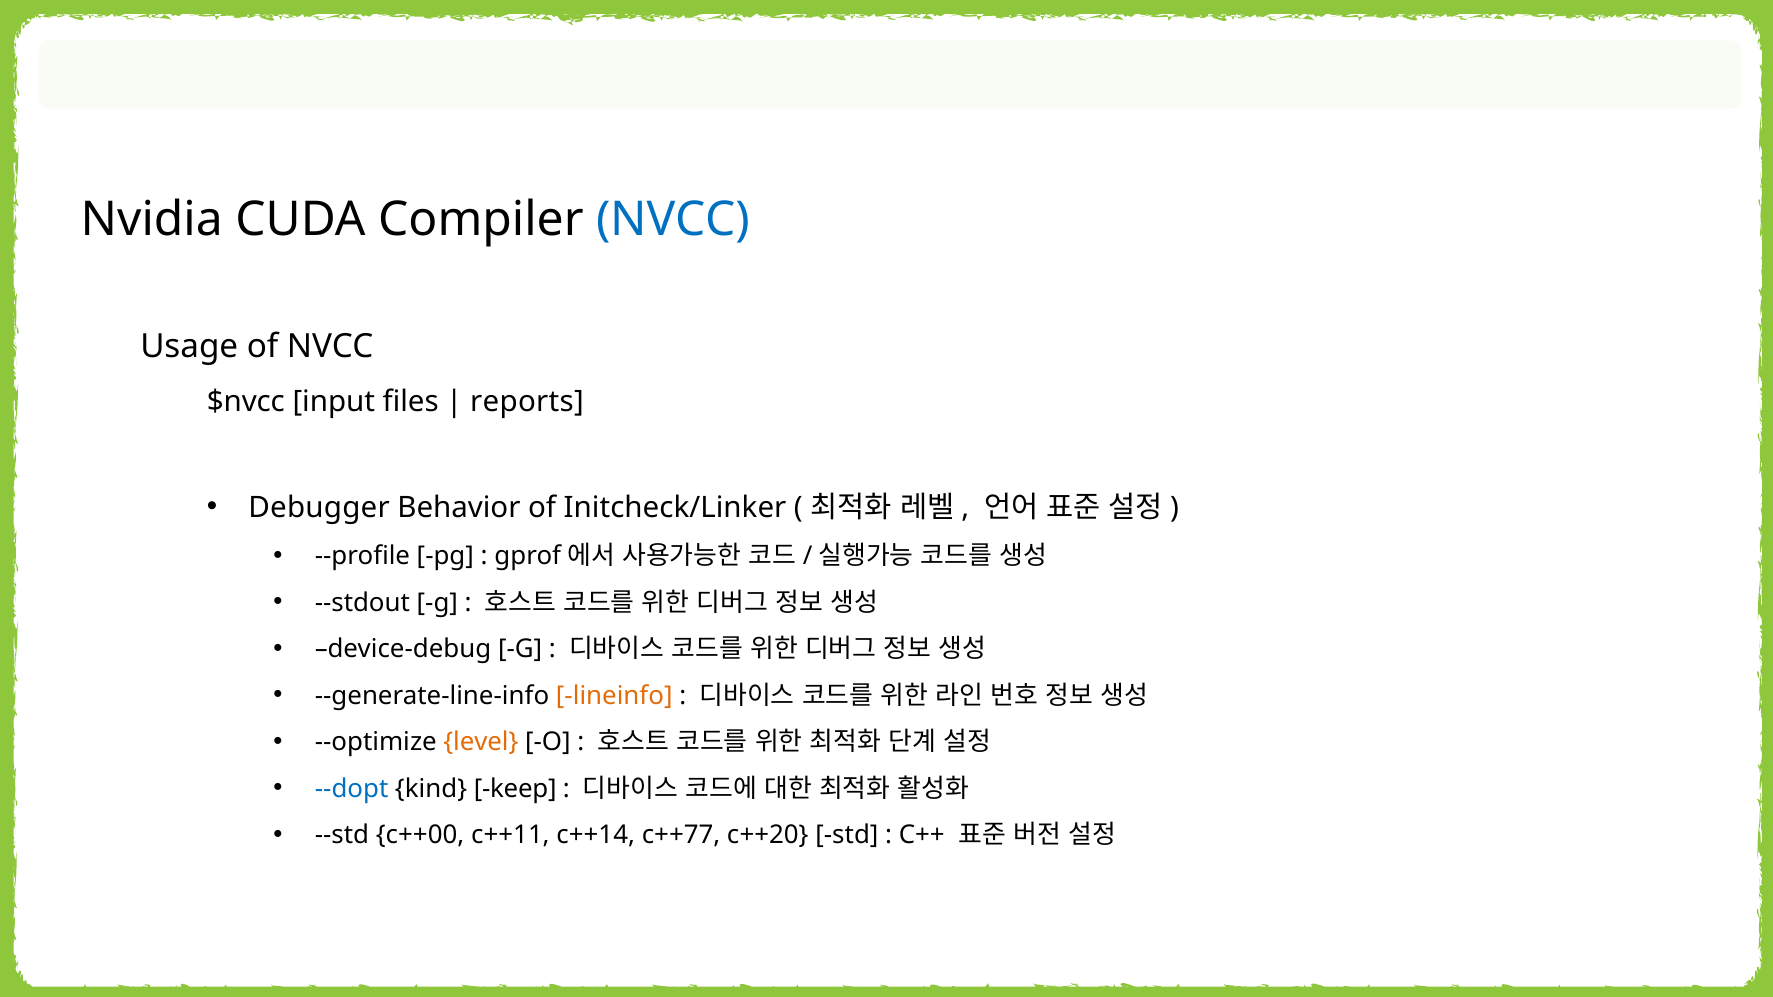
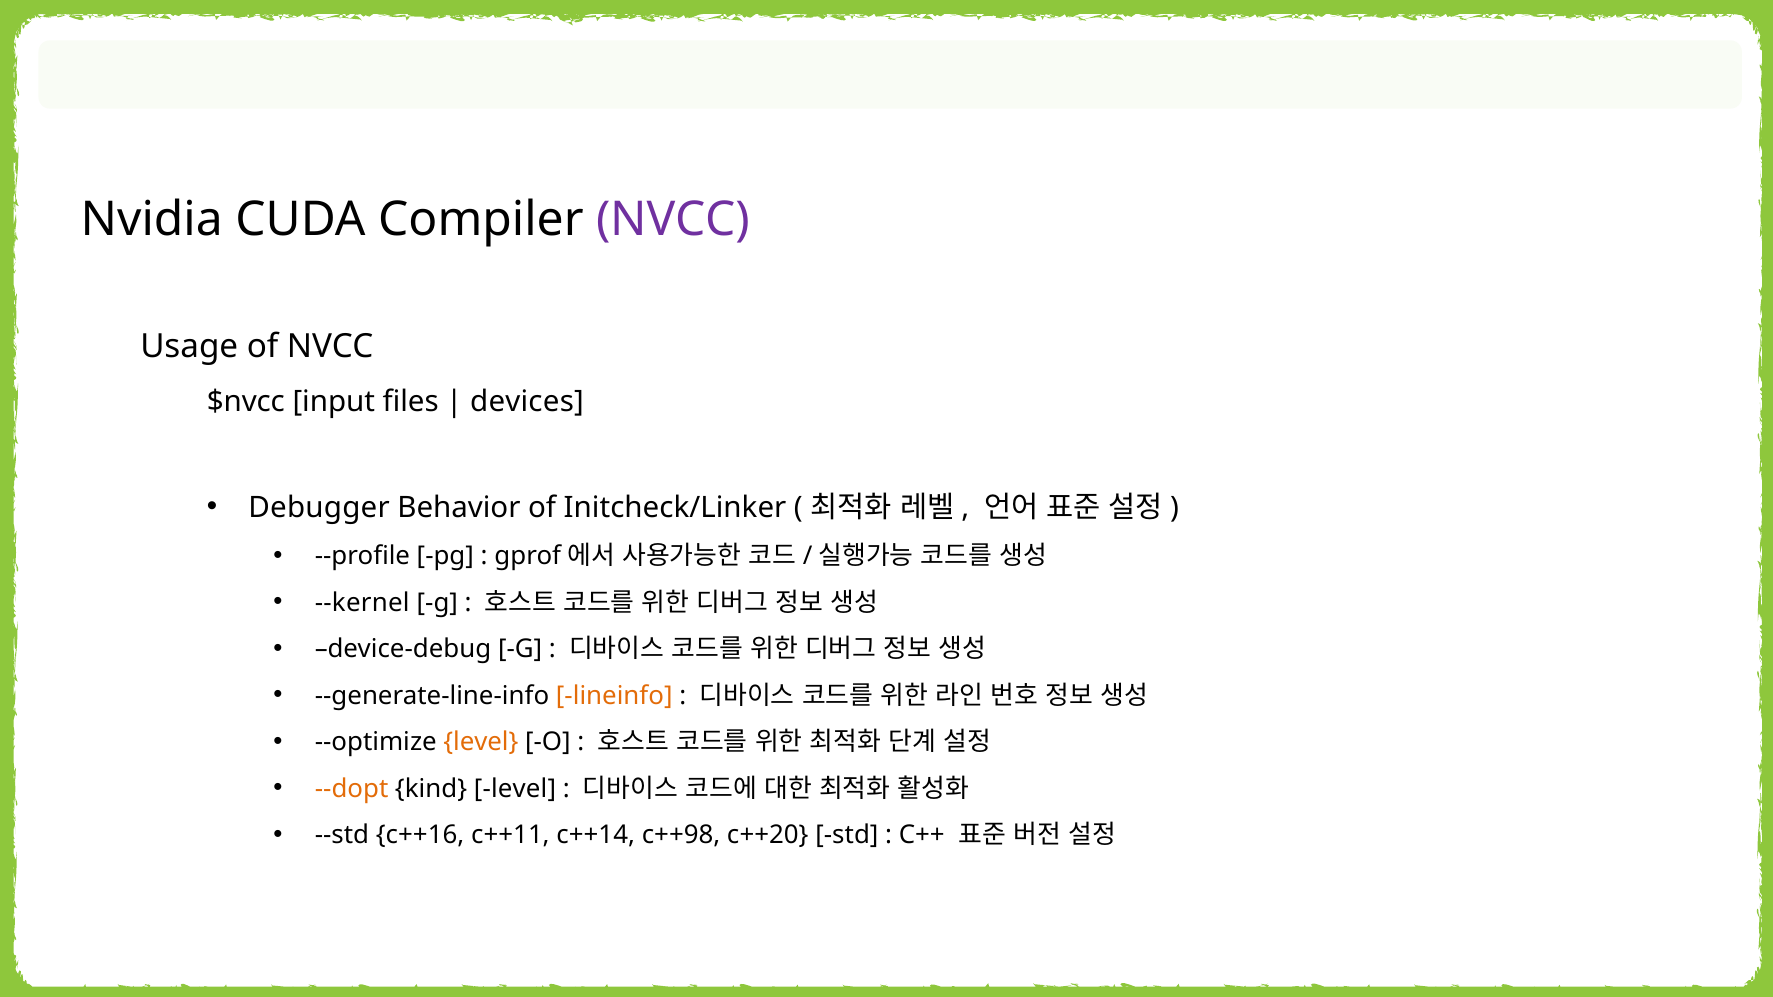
NVCC at (673, 219) colour: blue -> purple
reports: reports -> devices
--stdout: --stdout -> --kernel
--dopt colour: blue -> orange
kind keep: keep -> level
c++00: c++00 -> c++16
c++77: c++77 -> c++98
